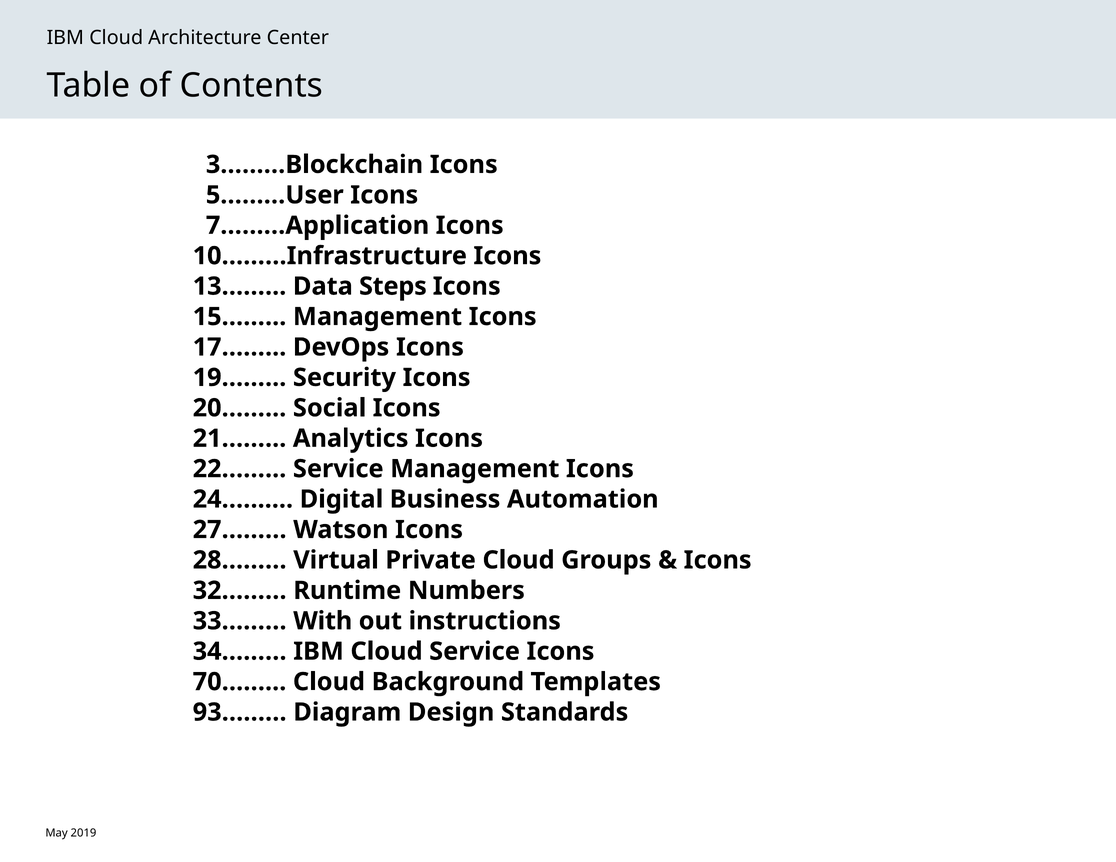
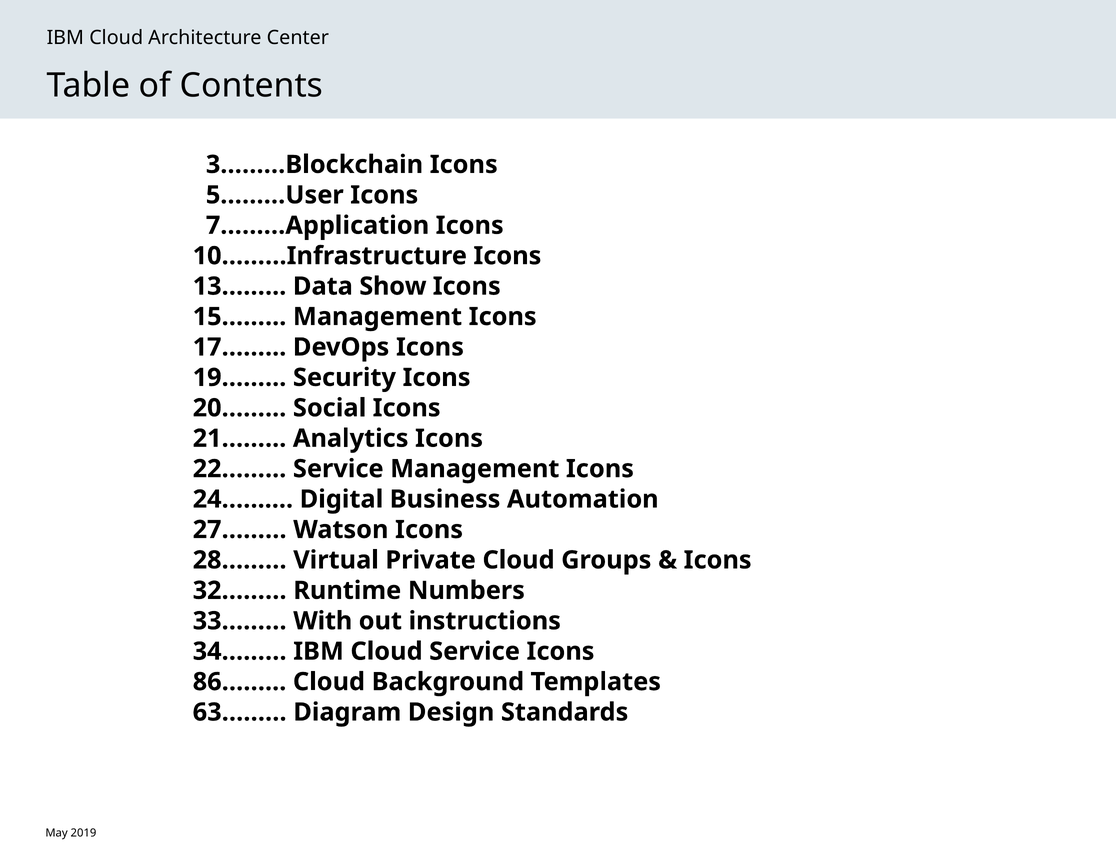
Steps: Steps -> Show
70……: 70…… -> 86……
93………: 93……… -> 63………
